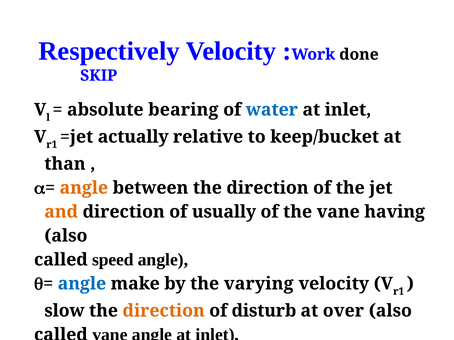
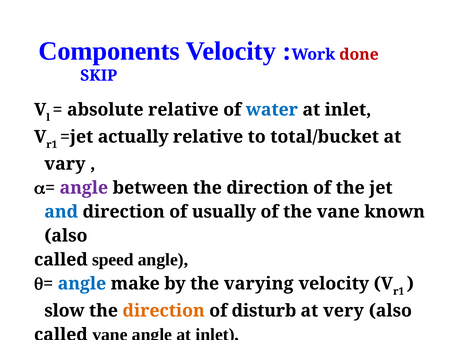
Respectively: Respectively -> Components
done colour: black -> red
absolute bearing: bearing -> relative
keep/bucket: keep/bucket -> total/bucket
than: than -> vary
angle at (84, 188) colour: orange -> purple
and colour: orange -> blue
having: having -> known
over: over -> very
